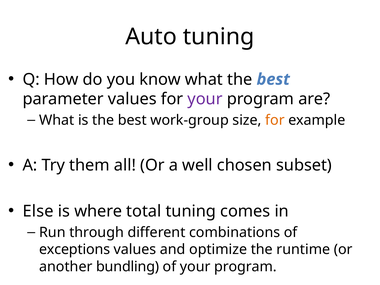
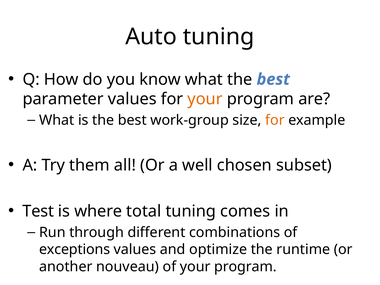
your at (205, 99) colour: purple -> orange
Else: Else -> Test
bundling: bundling -> nouveau
